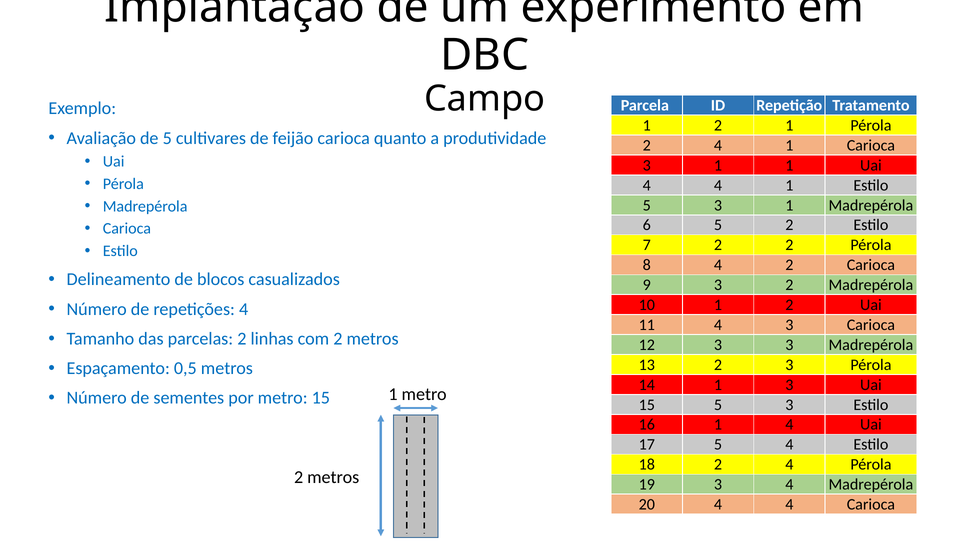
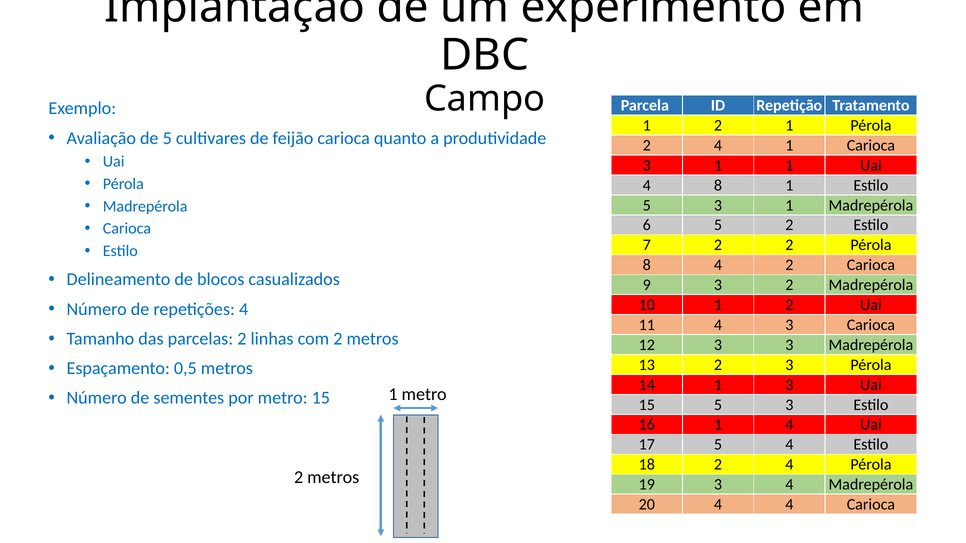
4 at (718, 185): 4 -> 8
